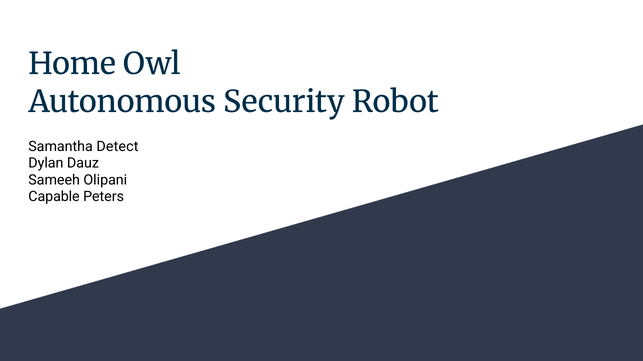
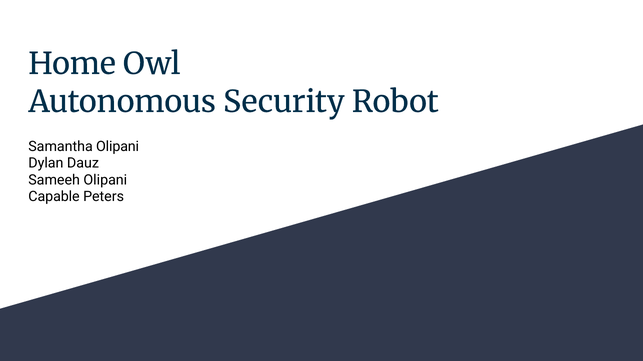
Samantha Detect: Detect -> Olipani
